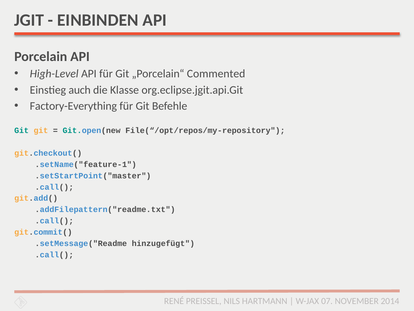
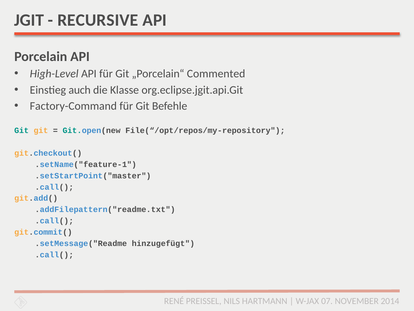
EINBINDEN: EINBINDEN -> RECURSIVE
Factory-Everything: Factory-Everything -> Factory-Command
